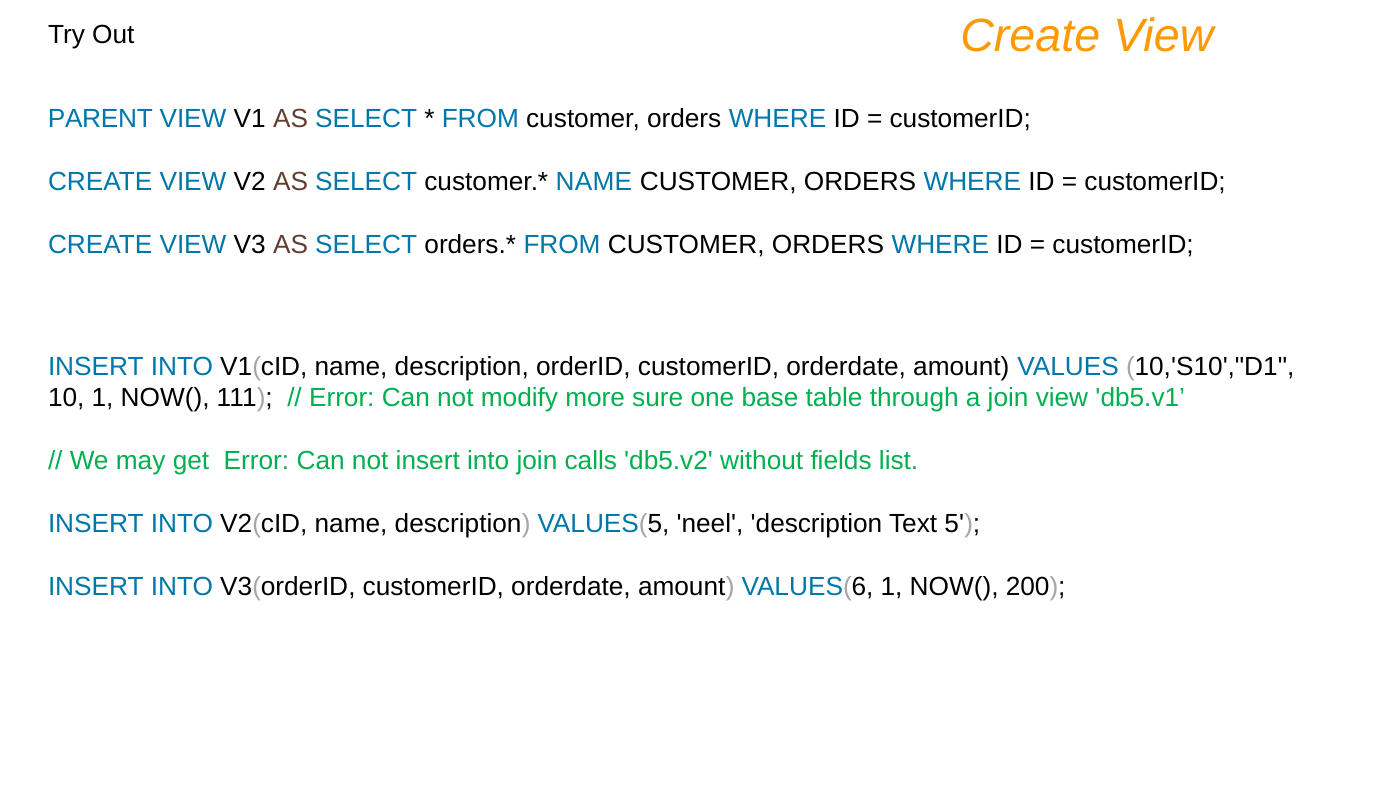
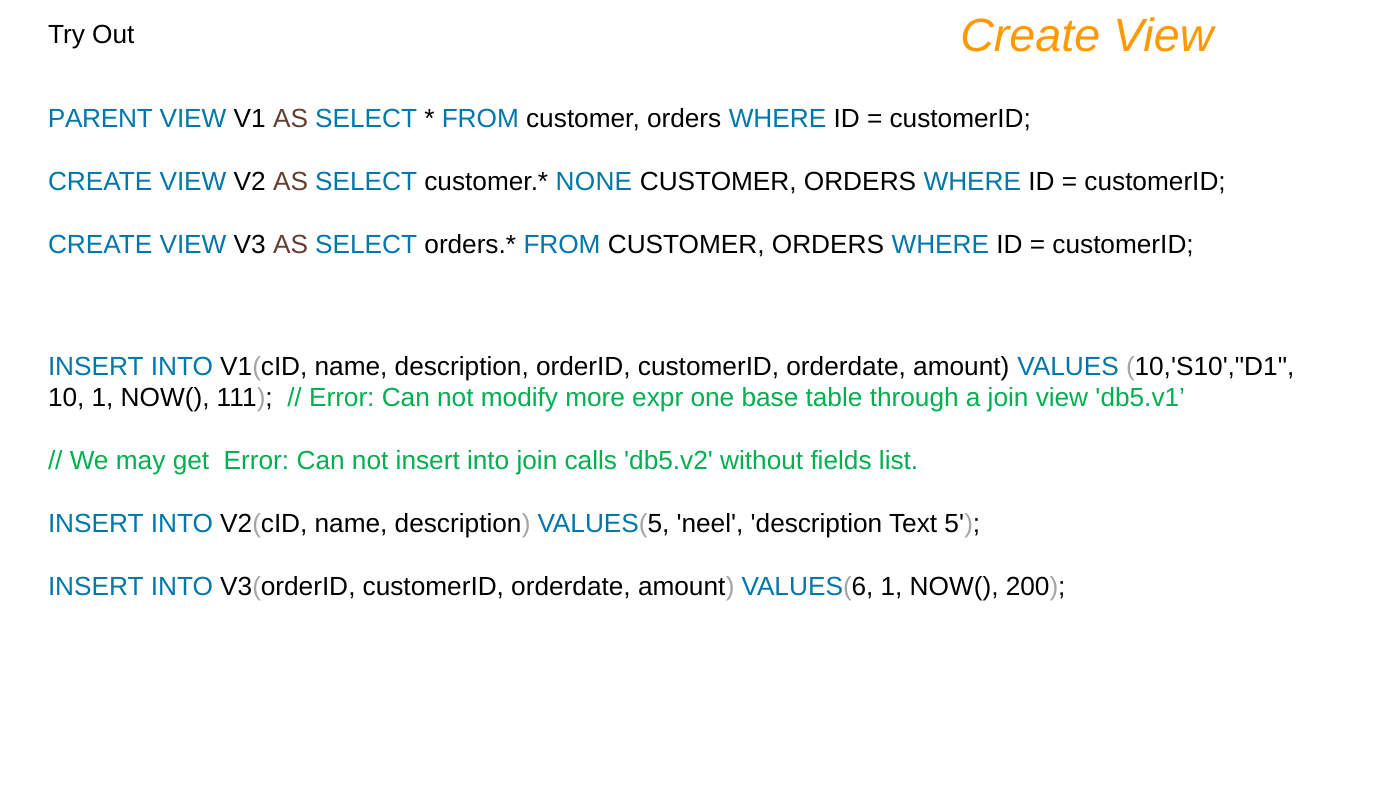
NAME at (594, 182): NAME -> NONE
sure: sure -> expr
